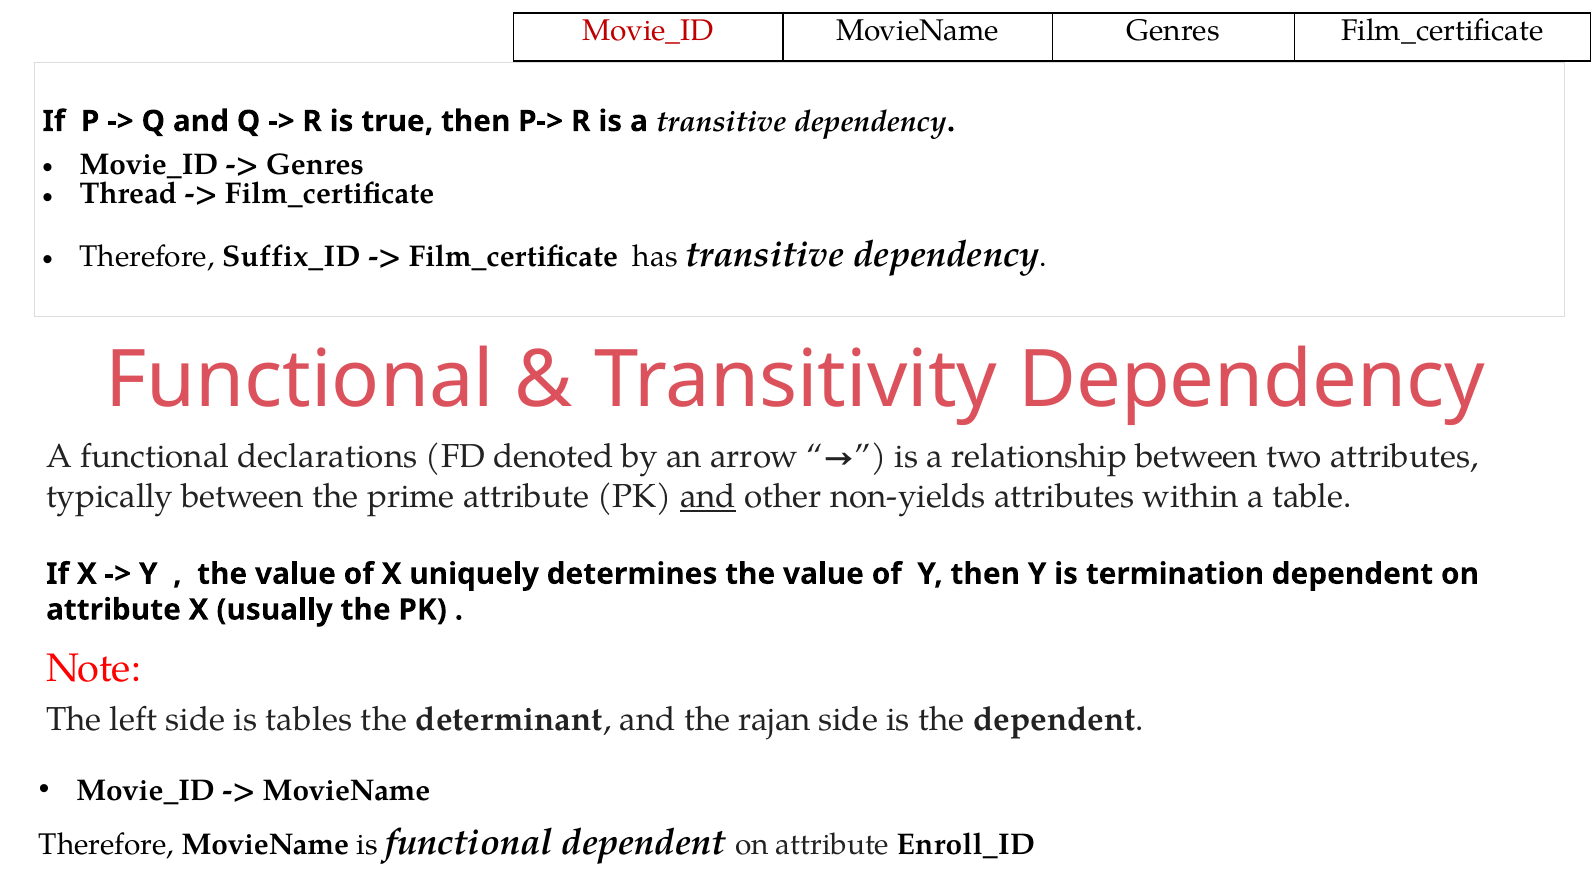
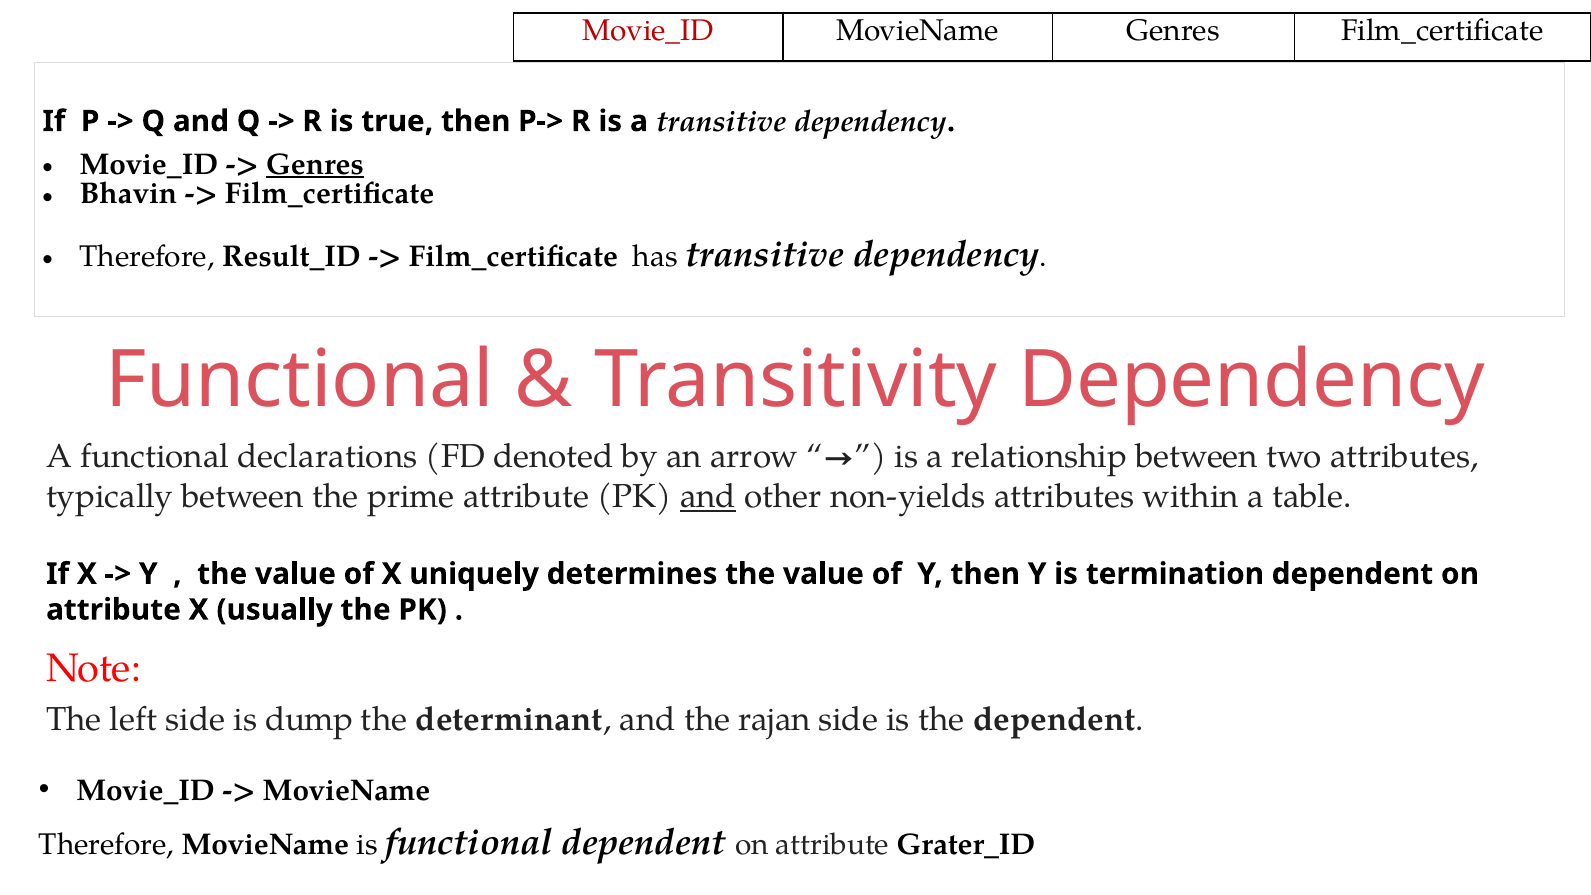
Genres at (315, 164) underline: none -> present
Thread: Thread -> Bhavin
Suffix_ID: Suffix_ID -> Result_ID
tables: tables -> dump
Enroll_ID: Enroll_ID -> Grater_ID
